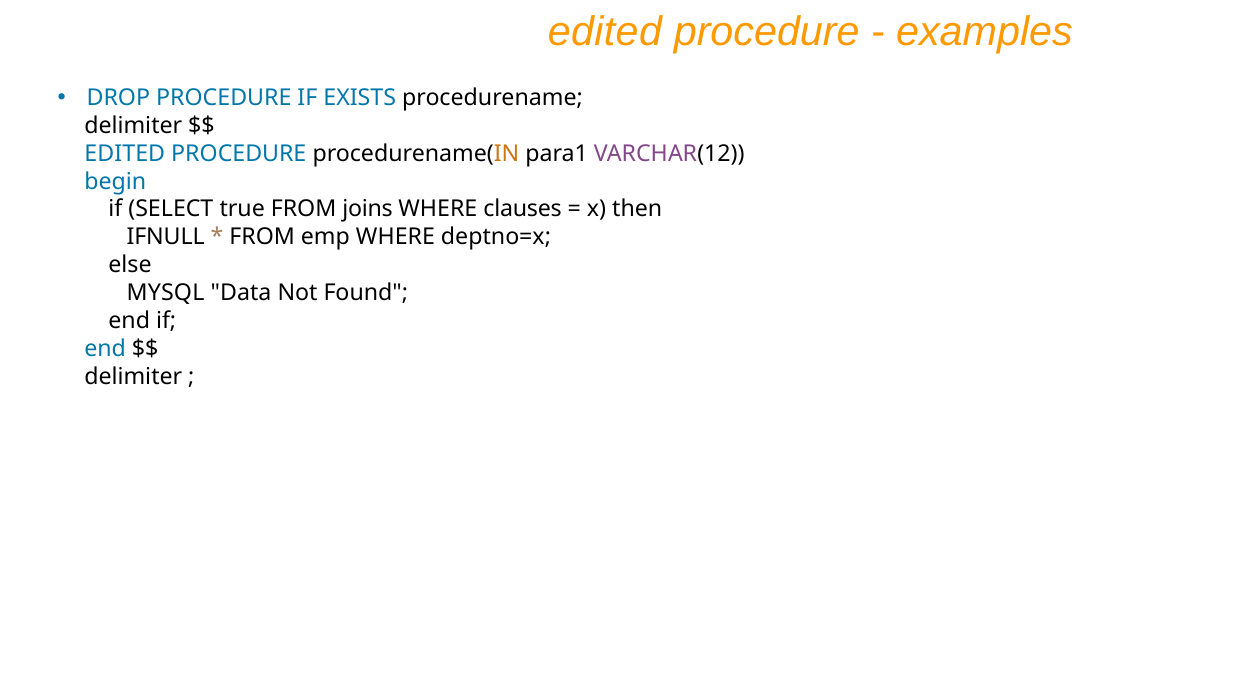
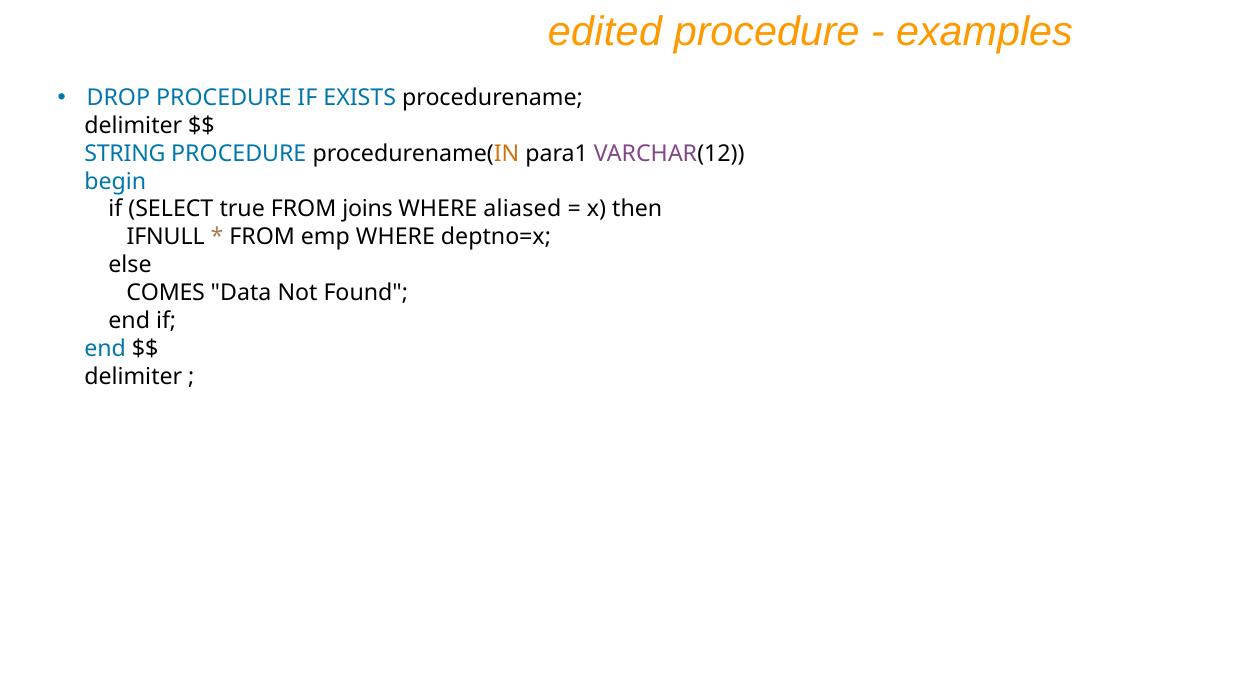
EDITED at (125, 154): EDITED -> STRING
clauses: clauses -> aliased
MYSQL: MYSQL -> COMES
